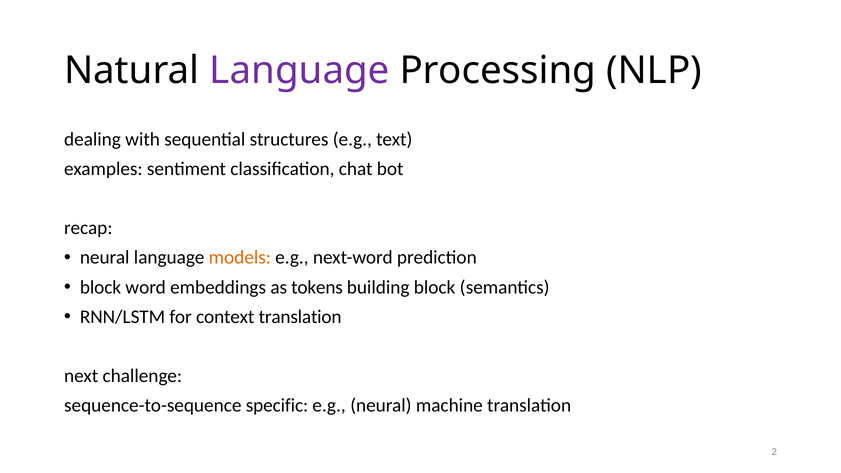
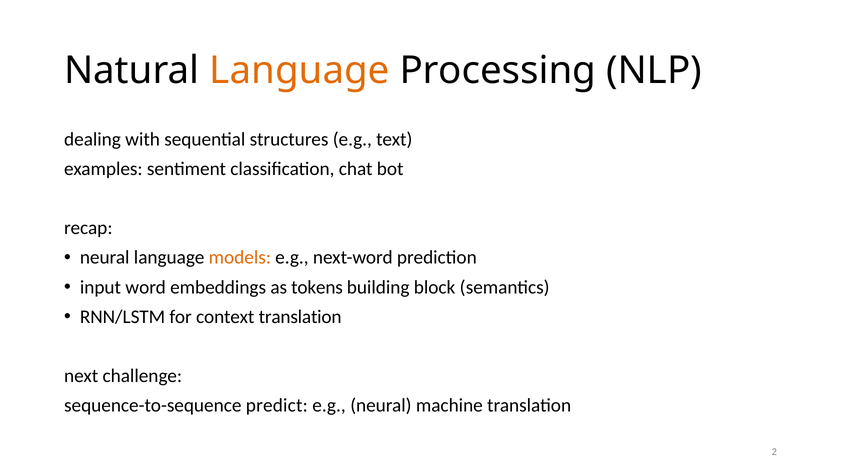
Language at (300, 71) colour: purple -> orange
block at (100, 287): block -> input
specific: specific -> predict
